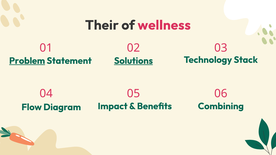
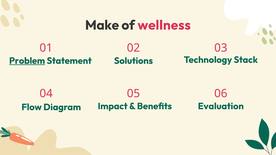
Their: Their -> Make
Solutions underline: present -> none
Combining: Combining -> Evaluation
